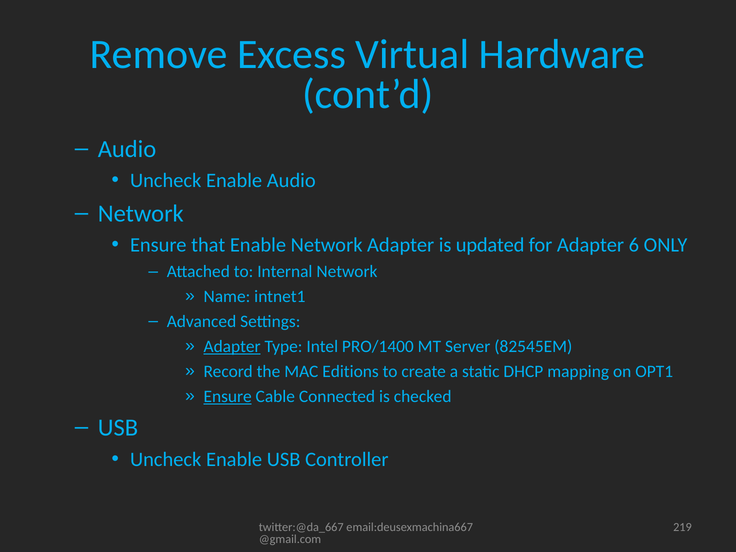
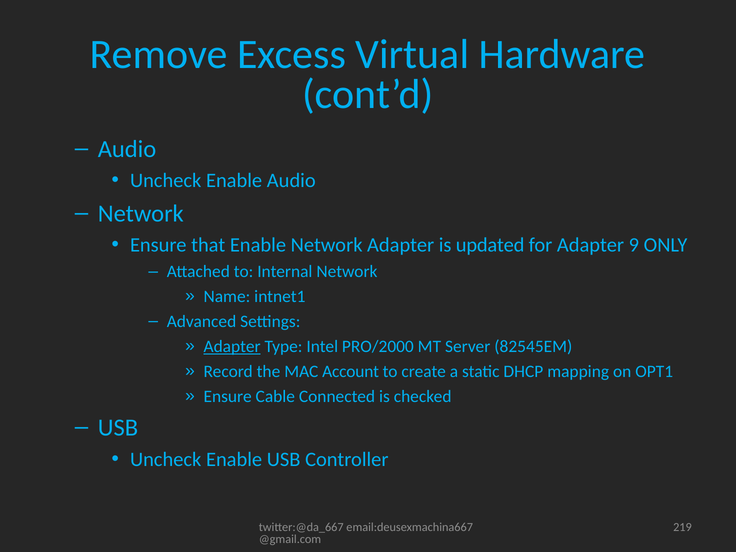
6: 6 -> 9
PRO/1400: PRO/1400 -> PRO/2000
Editions: Editions -> Account
Ensure at (228, 396) underline: present -> none
